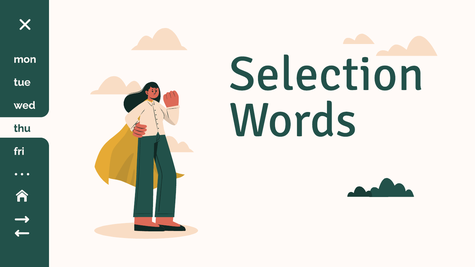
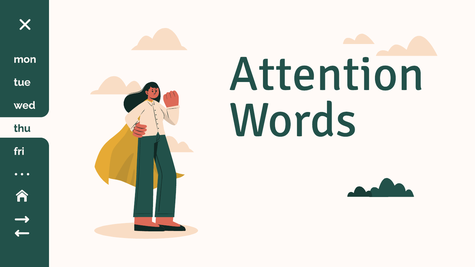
Selection: Selection -> Attention
